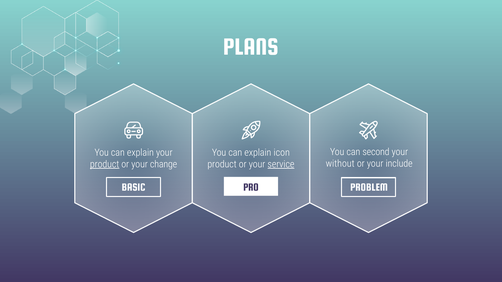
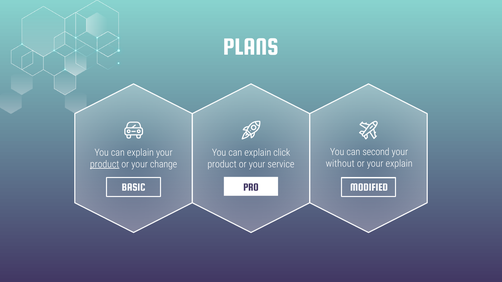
icon: icon -> click
your include: include -> explain
service underline: present -> none
PROBLEM: PROBLEM -> MODIFIED
